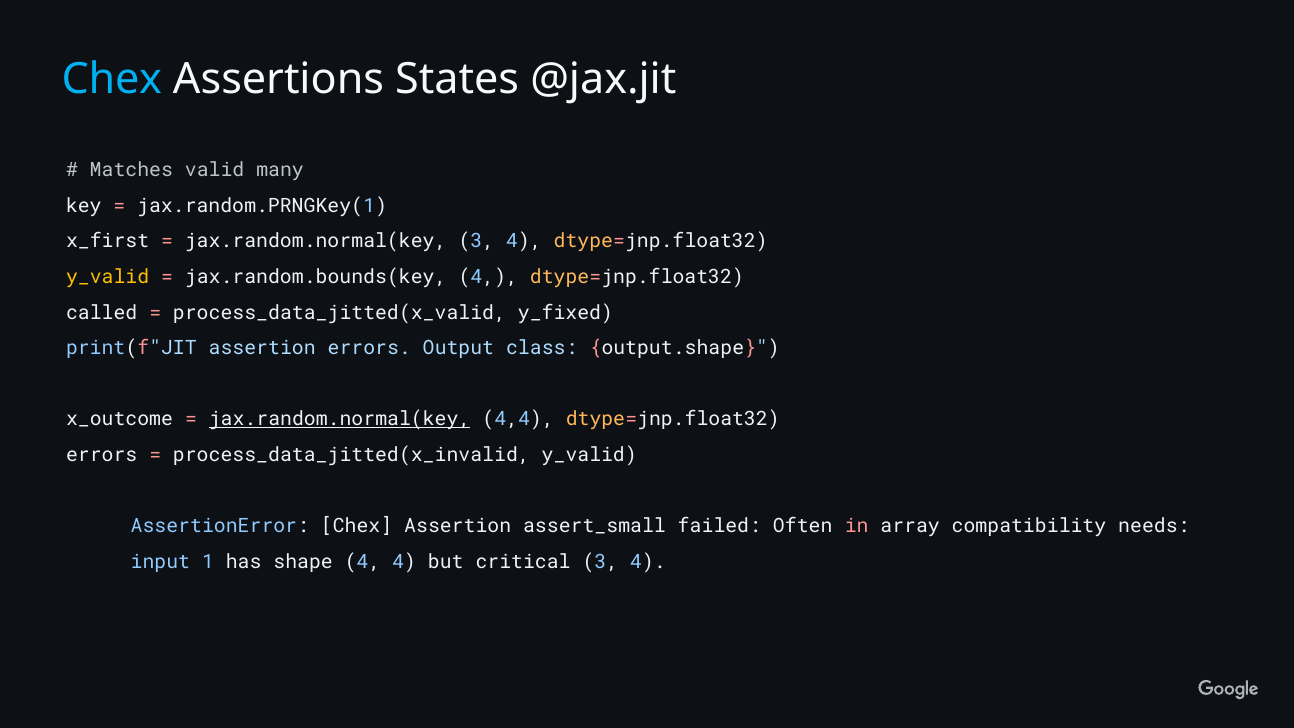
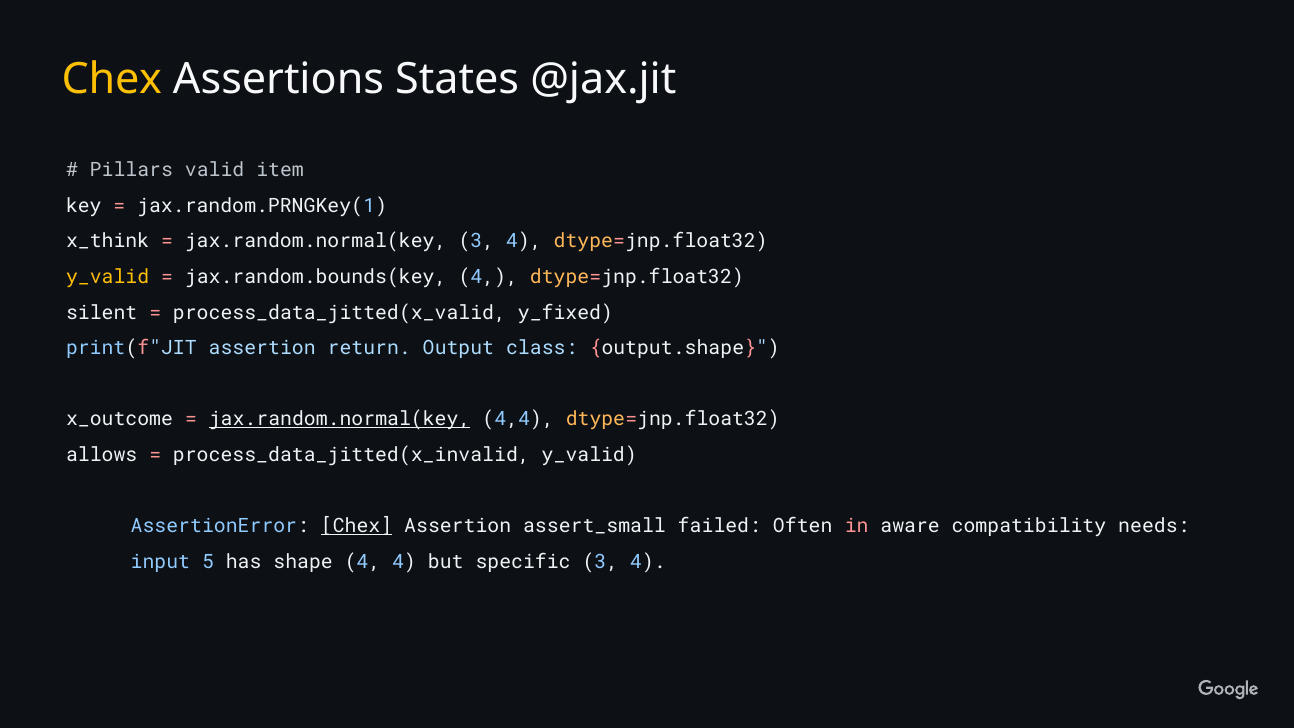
Chex at (112, 79) colour: light blue -> yellow
Matches: Matches -> Pillars
many: many -> item
x_first: x_first -> x_think
called: called -> silent
assertion errors: errors -> return
errors at (102, 455): errors -> allows
Chex at (357, 526) underline: none -> present
array: array -> aware
1: 1 -> 5
critical: critical -> specific
